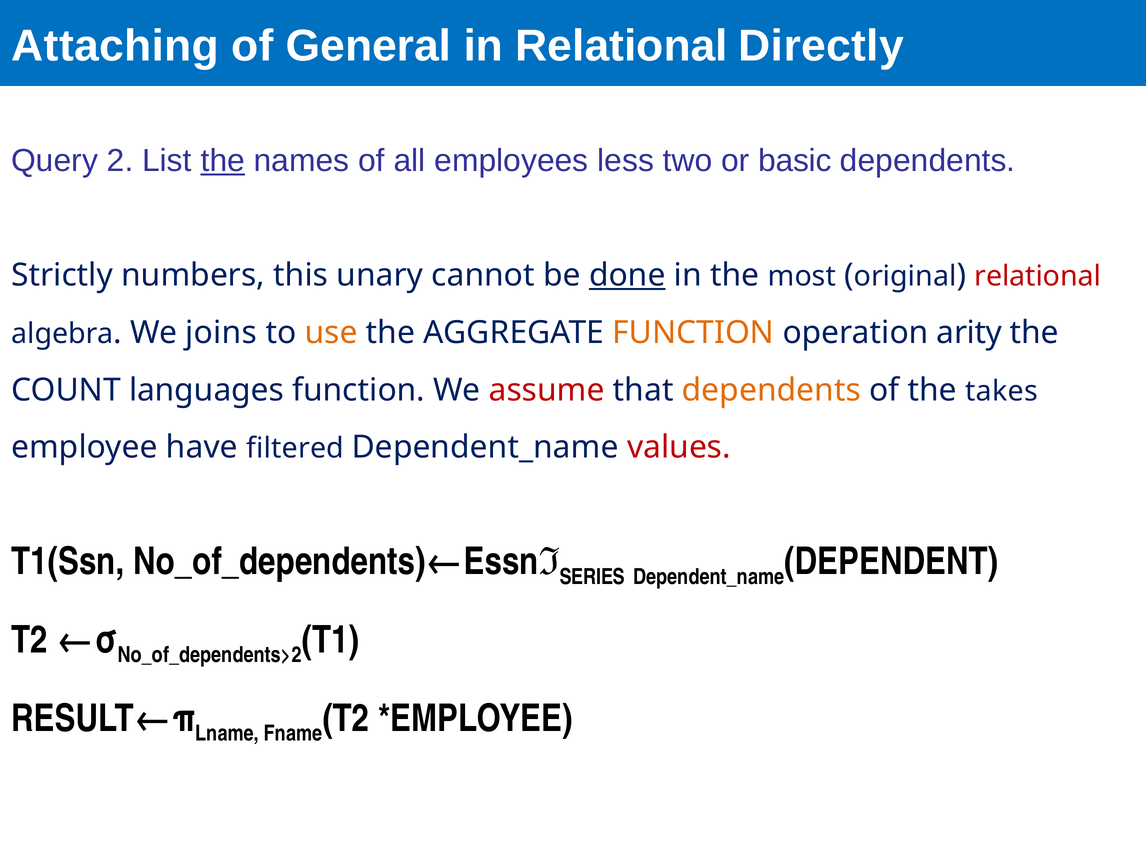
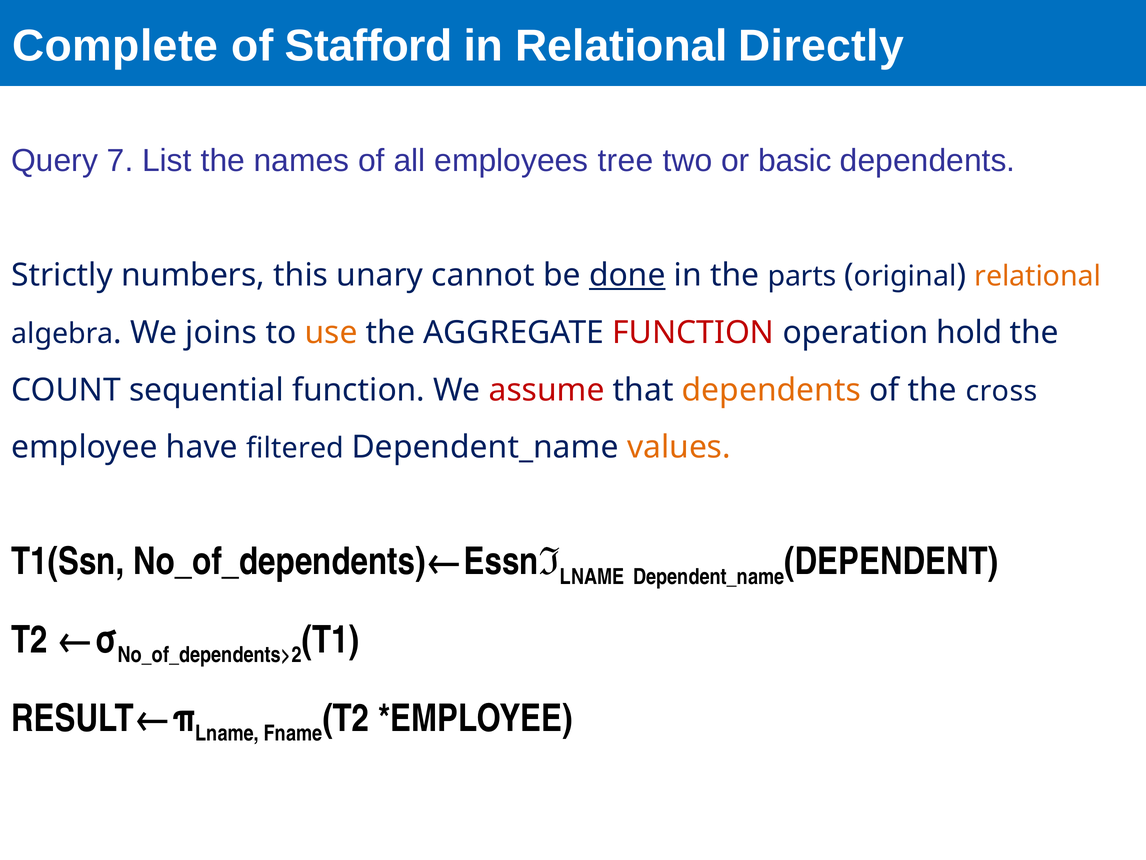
Attaching: Attaching -> Complete
General: General -> Stafford
2: 2 -> 7
the at (223, 161) underline: present -> none
less: less -> tree
most: most -> parts
relational at (1038, 276) colour: red -> orange
FUNCTION at (693, 333) colour: orange -> red
arity: arity -> hold
languages: languages -> sequential
takes: takes -> cross
values colour: red -> orange
SERIES at (592, 576): SERIES -> LNAME
